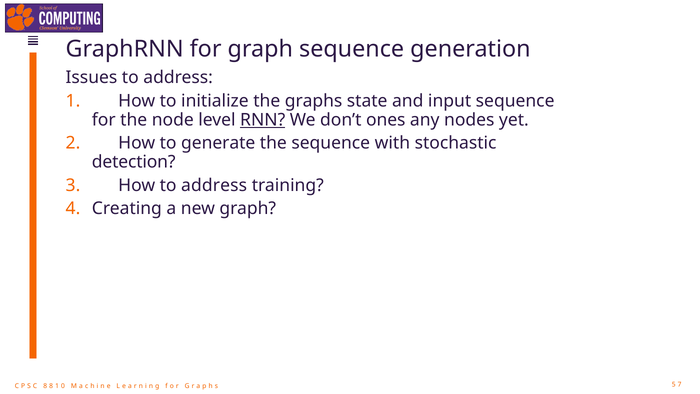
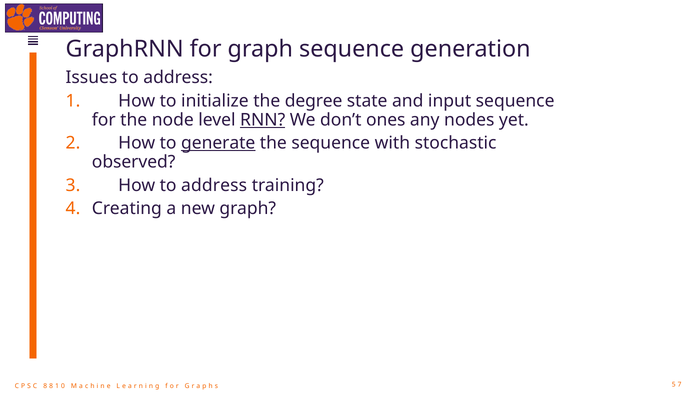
graphs: graphs -> degree
generate underline: none -> present
detection: detection -> observed
